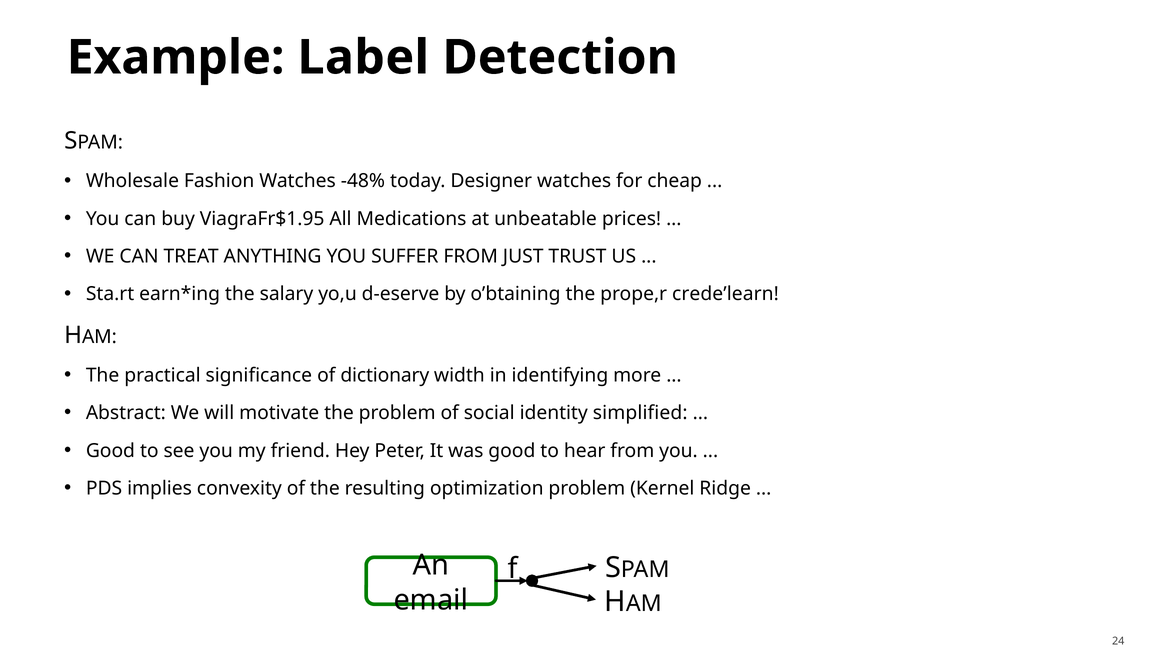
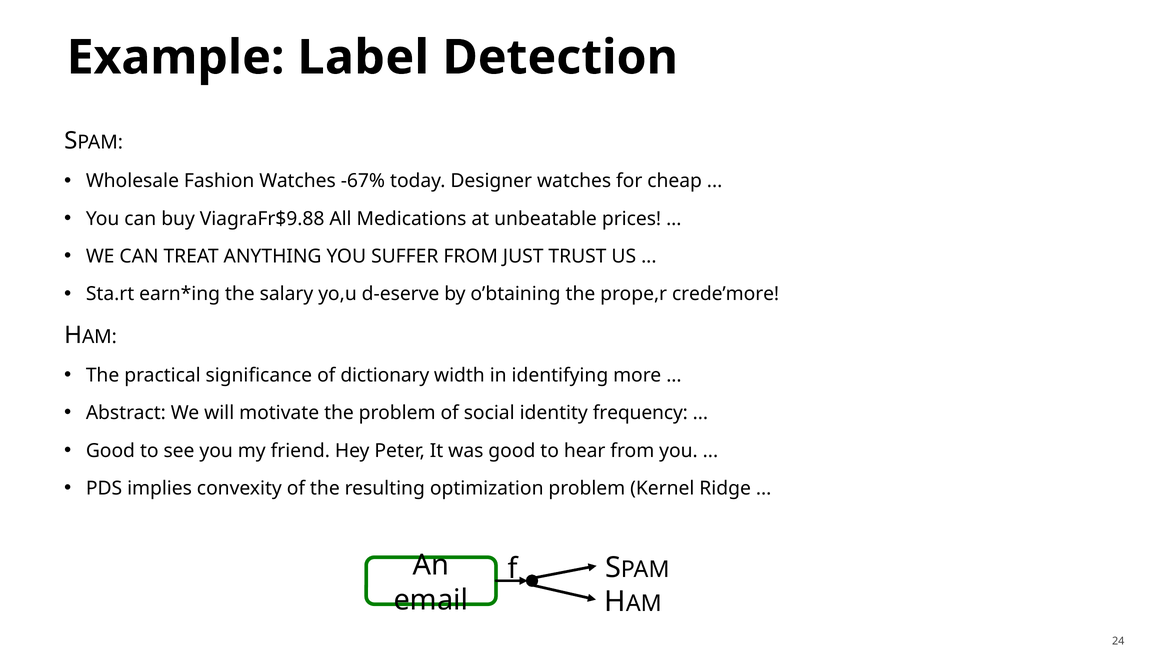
-48%: -48% -> -67%
ViagraFr$1.95: ViagraFr$1.95 -> ViagraFr$9.88
crede’learn: crede’learn -> crede’more
simplified: simplified -> frequency
